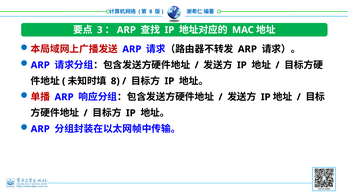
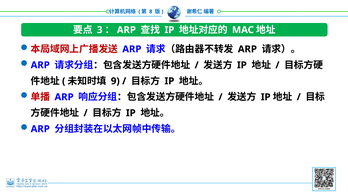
8 at (115, 81): 8 -> 9
